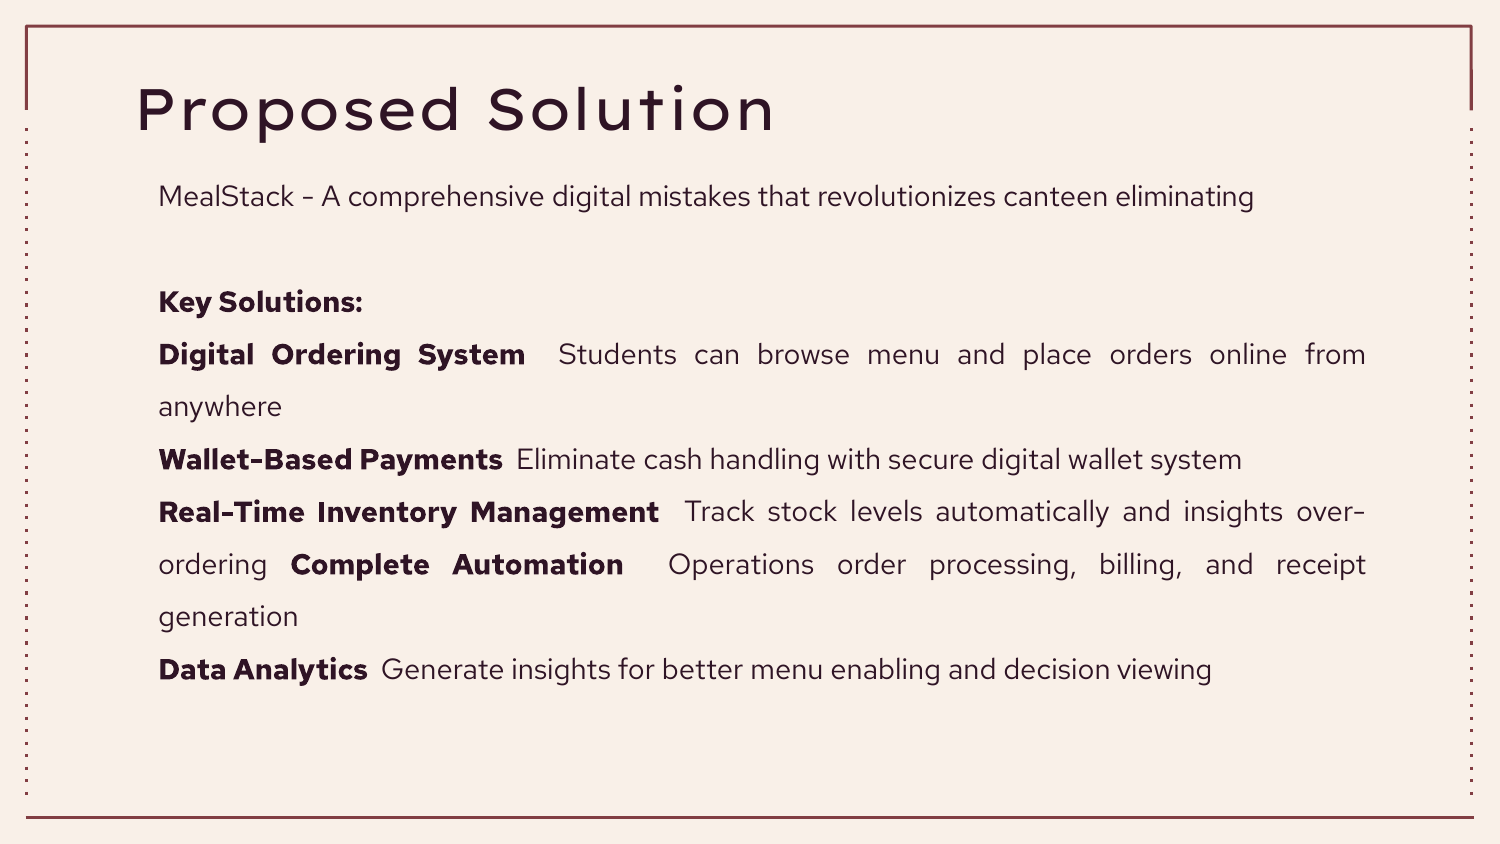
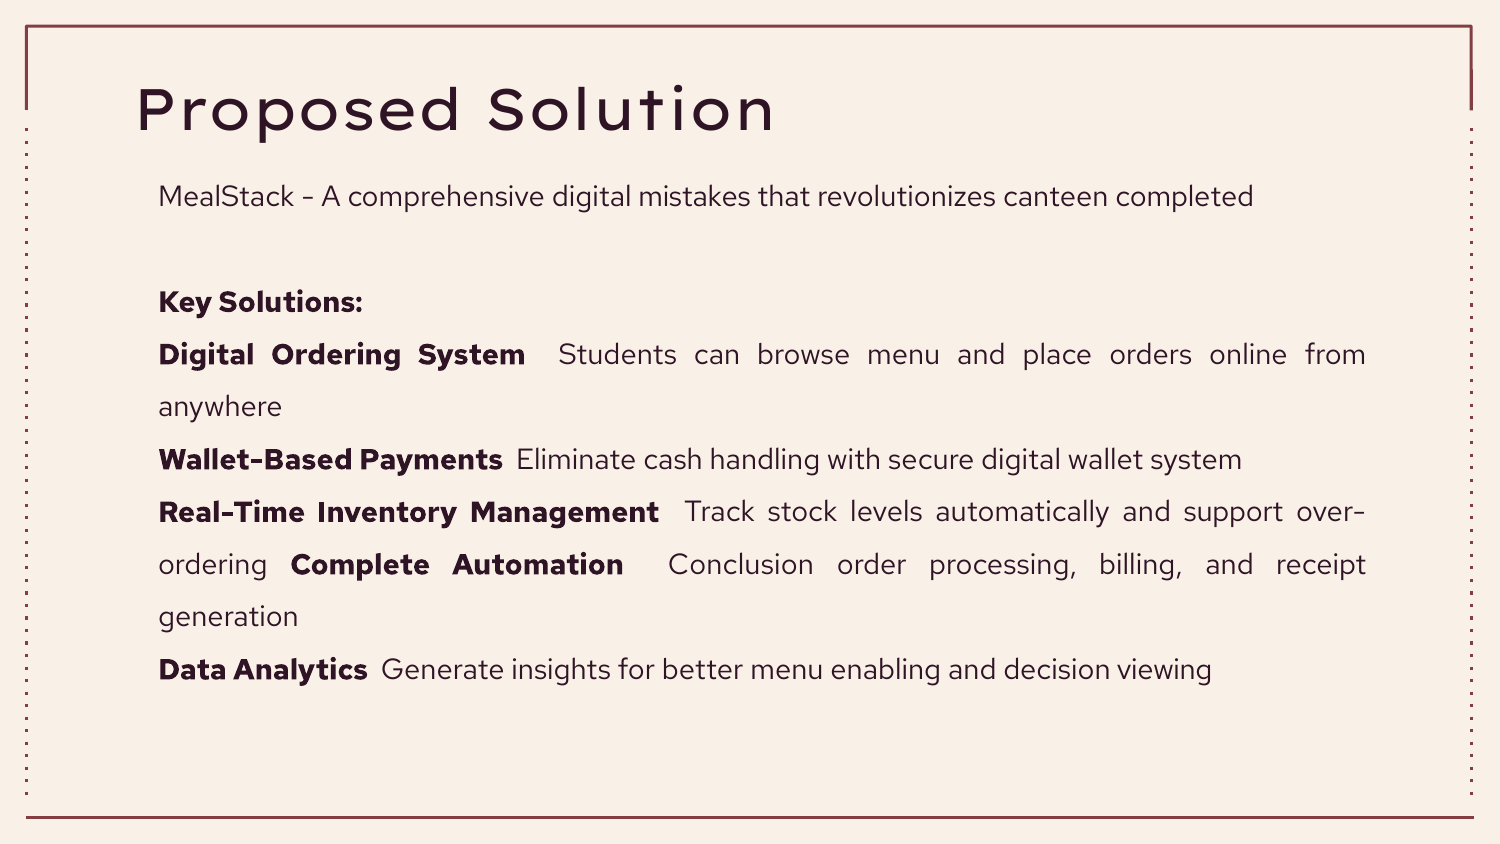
eliminating: eliminating -> completed
and insights: insights -> support
Operations: Operations -> Conclusion
